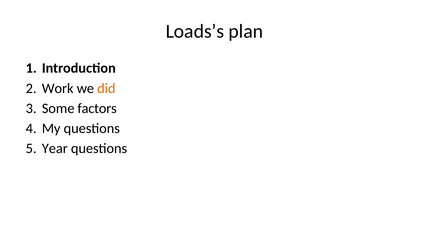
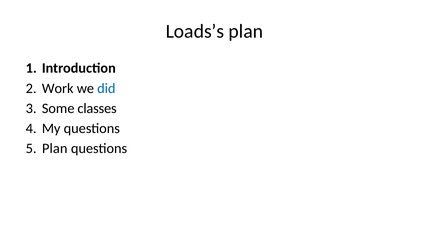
did colour: orange -> blue
factors: factors -> classes
Year at (55, 148): Year -> Plan
